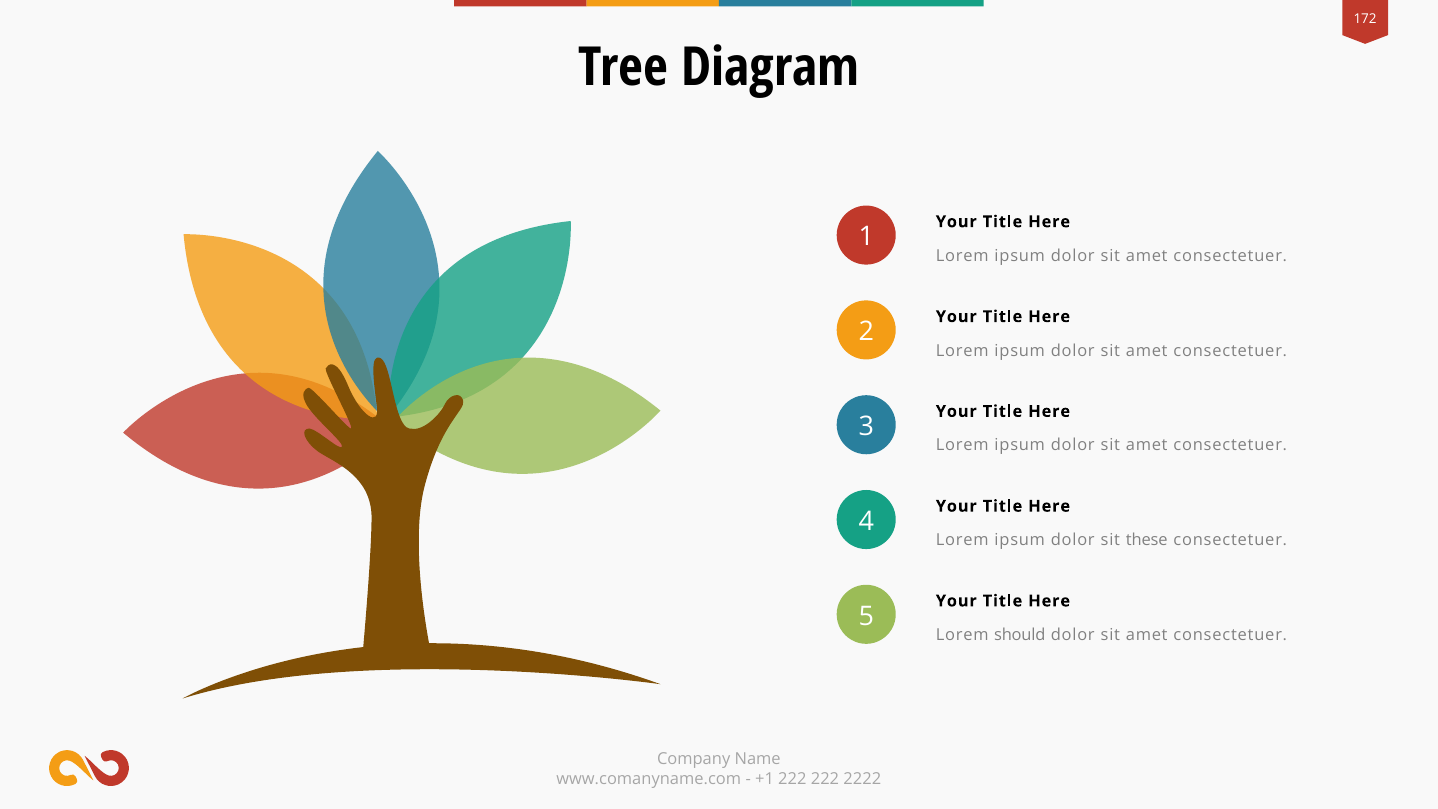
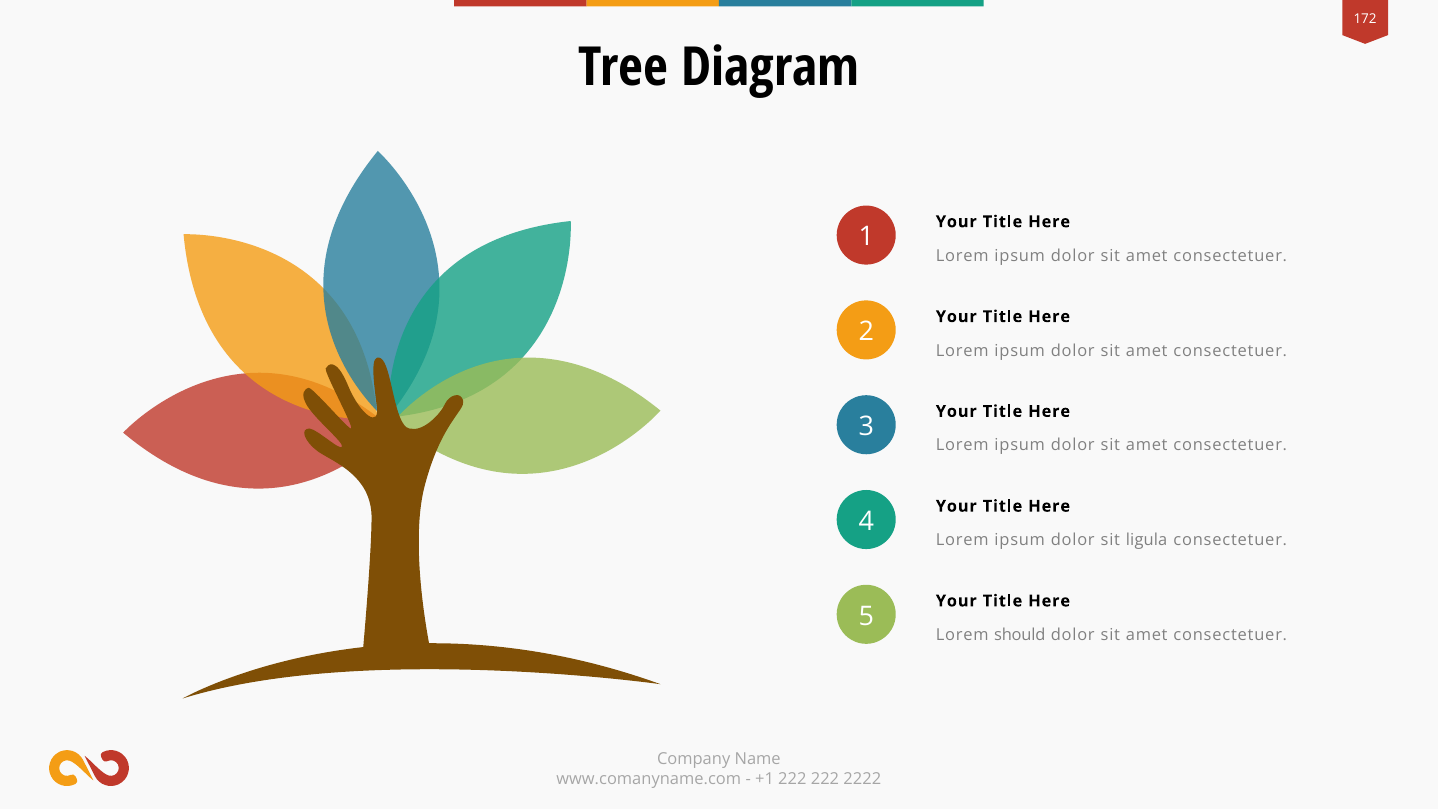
these: these -> ligula
